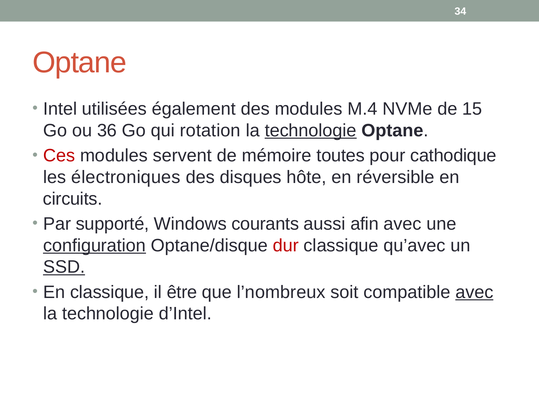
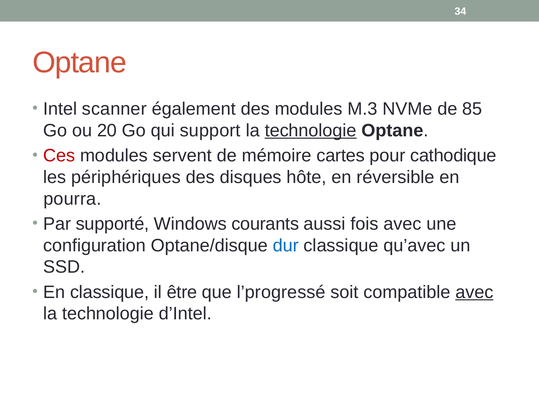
utilisées: utilisées -> scanner
M.4: M.4 -> M.3
15: 15 -> 85
36: 36 -> 20
rotation: rotation -> support
toutes: toutes -> cartes
électroniques: électroniques -> périphériques
circuits: circuits -> pourra
afin: afin -> fois
configuration underline: present -> none
dur colour: red -> blue
SSD underline: present -> none
l’nombreux: l’nombreux -> l’progressé
